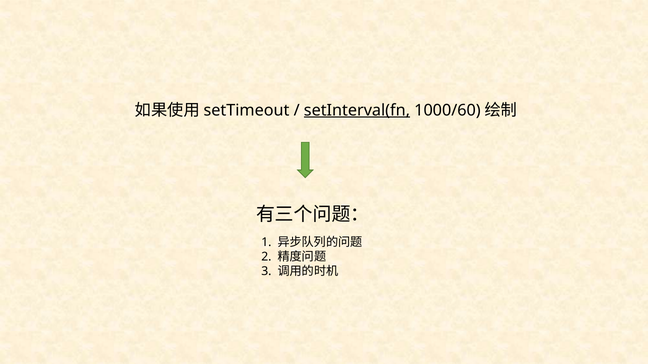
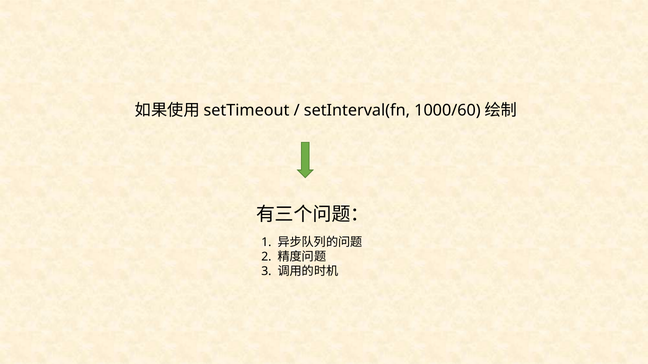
setInterval(fn underline: present -> none
